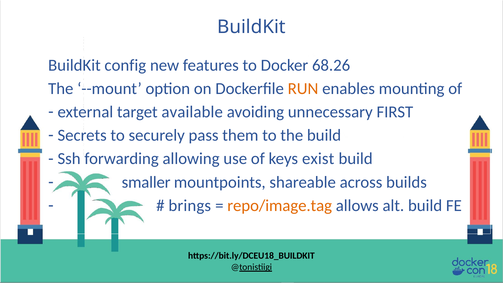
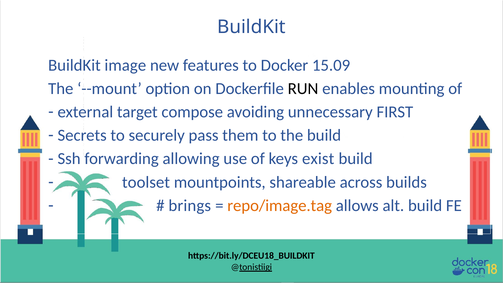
config: config -> image
68.26: 68.26 -> 15.09
RUN colour: orange -> black
available: available -> compose
smaller: smaller -> toolset
